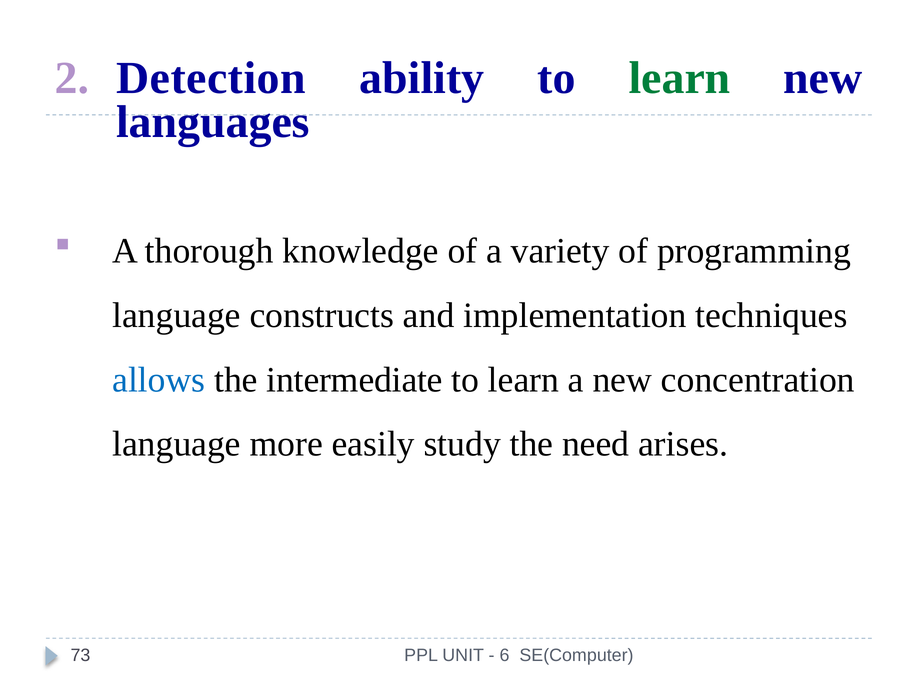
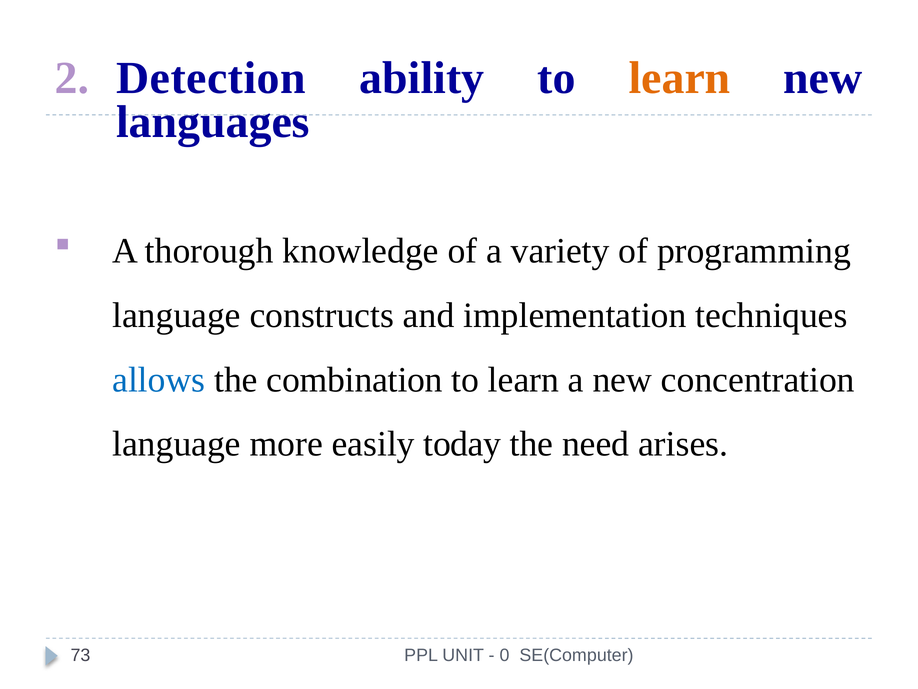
learn at (680, 78) colour: green -> orange
intermediate: intermediate -> combination
study: study -> today
6: 6 -> 0
